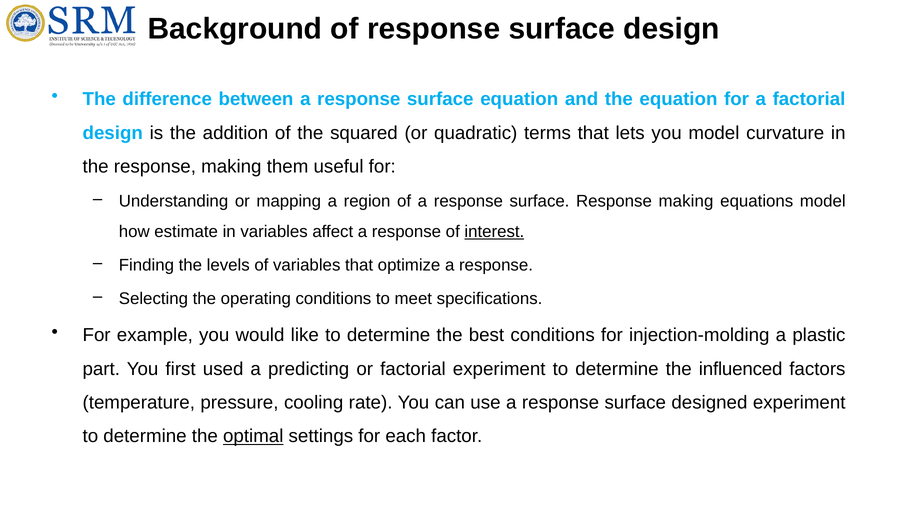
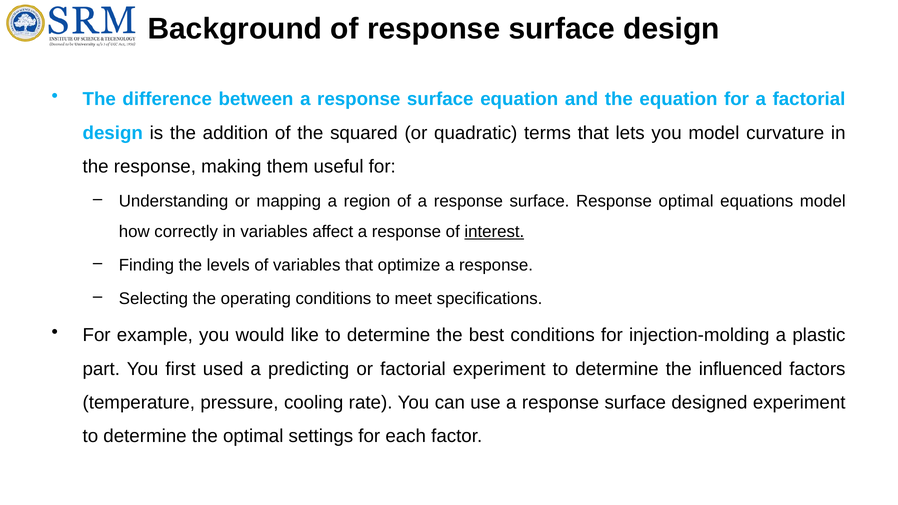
surface Response making: making -> optimal
estimate: estimate -> correctly
optimal at (253, 436) underline: present -> none
